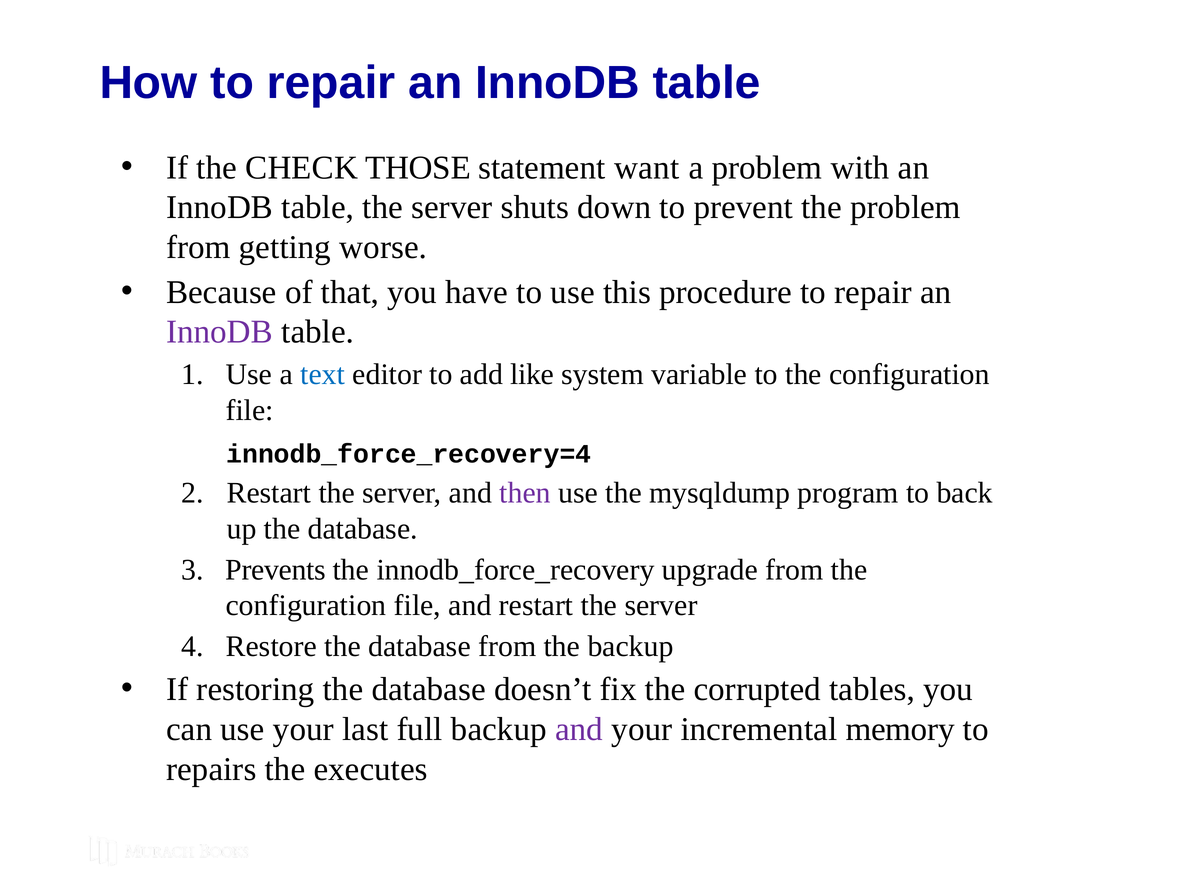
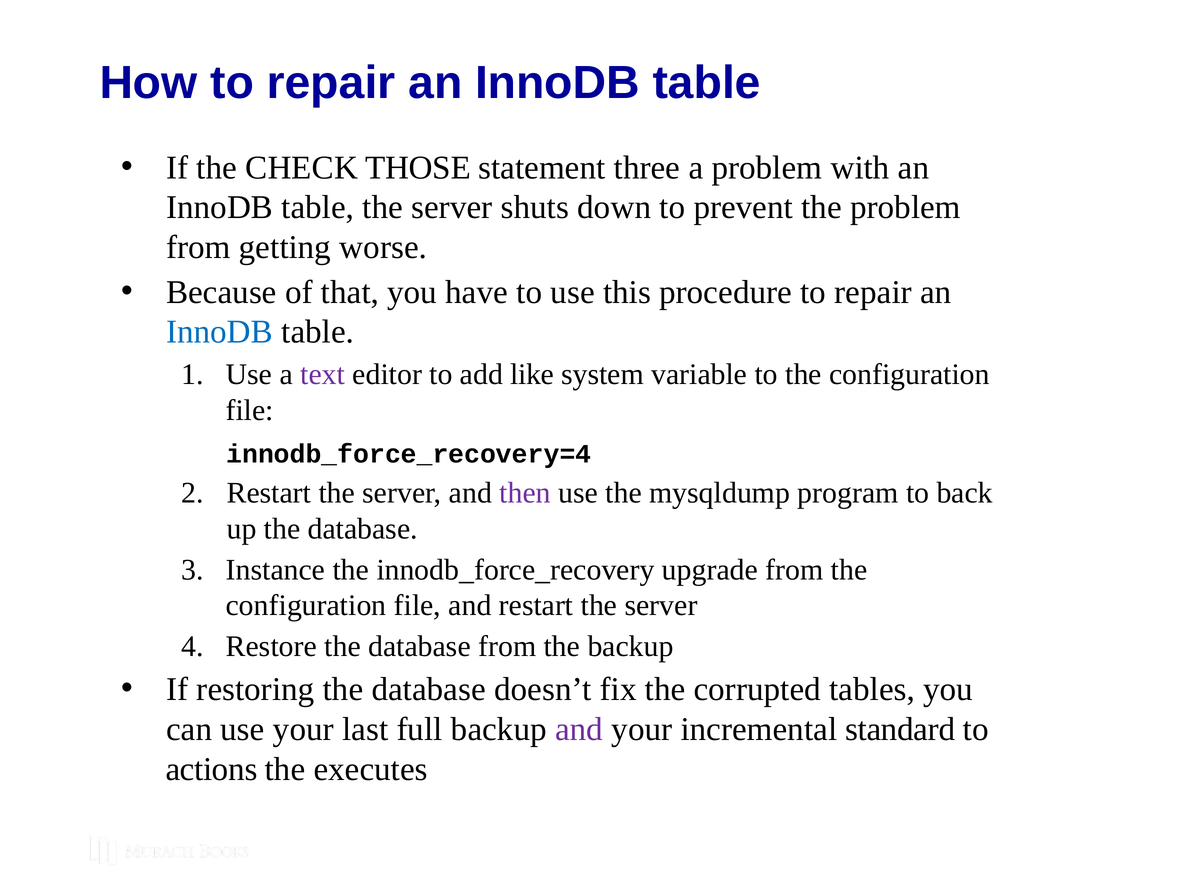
want: want -> three
InnoDB at (220, 332) colour: purple -> blue
text colour: blue -> purple
Prevents: Prevents -> Instance
memory: memory -> standard
repairs: repairs -> actions
